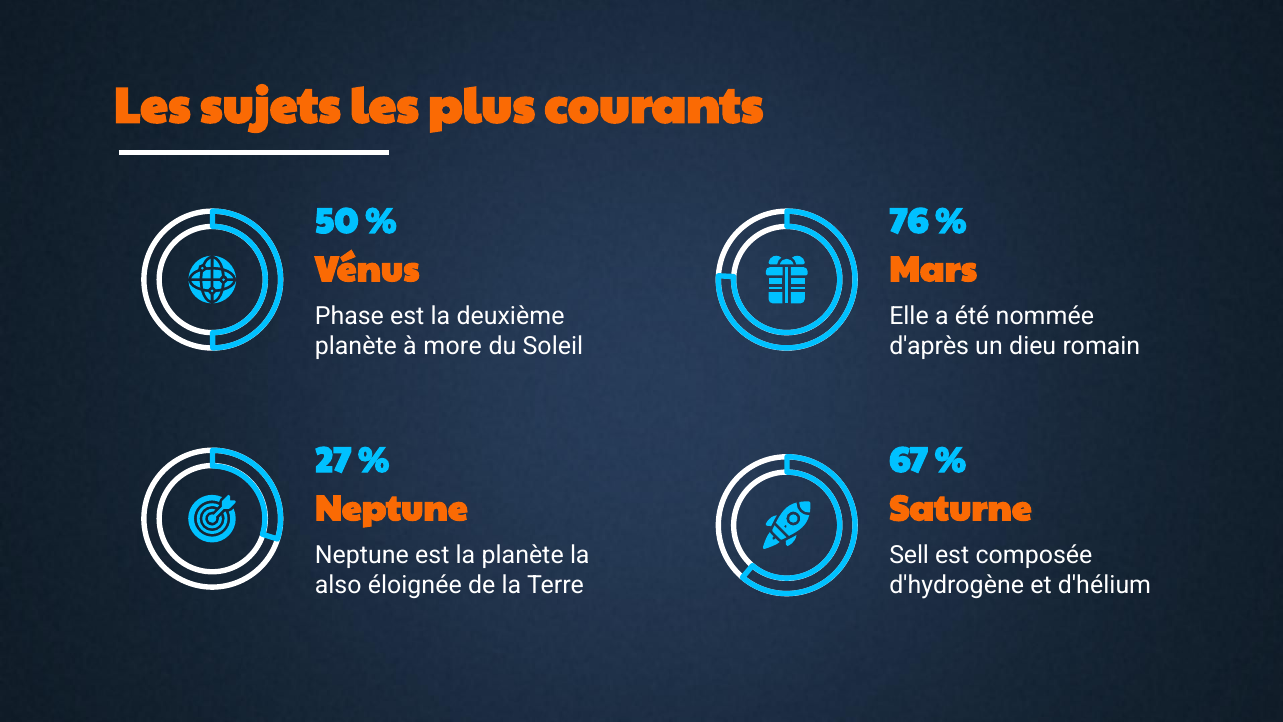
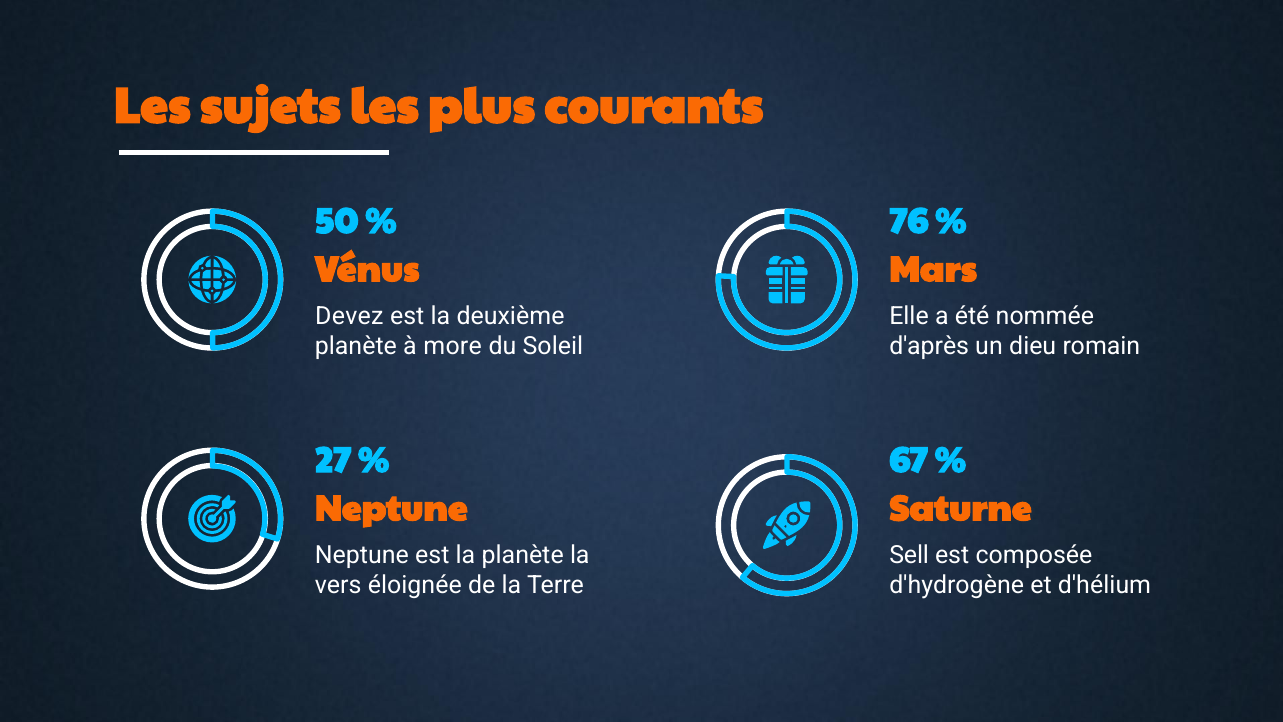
Phase: Phase -> Devez
also: also -> vers
